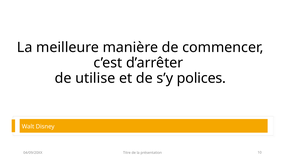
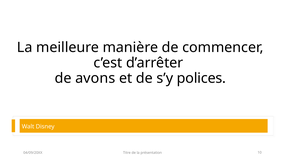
utilise: utilise -> avons
